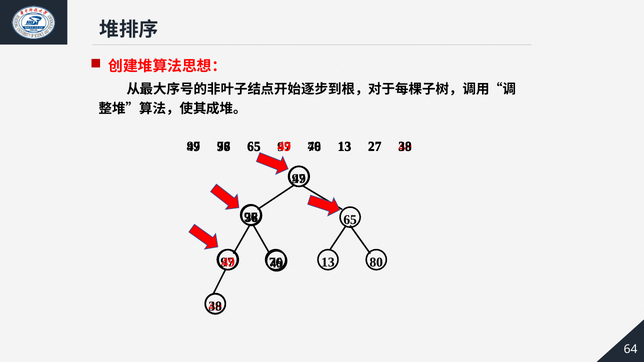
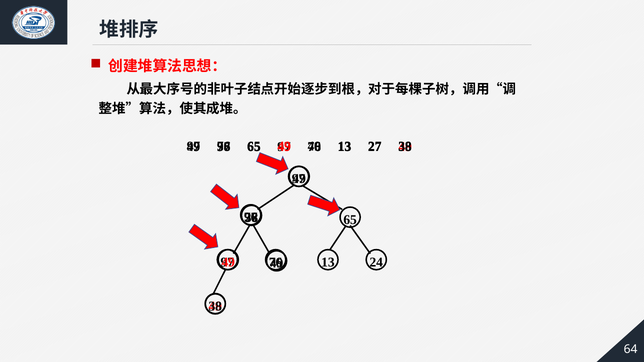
80: 80 -> 24
